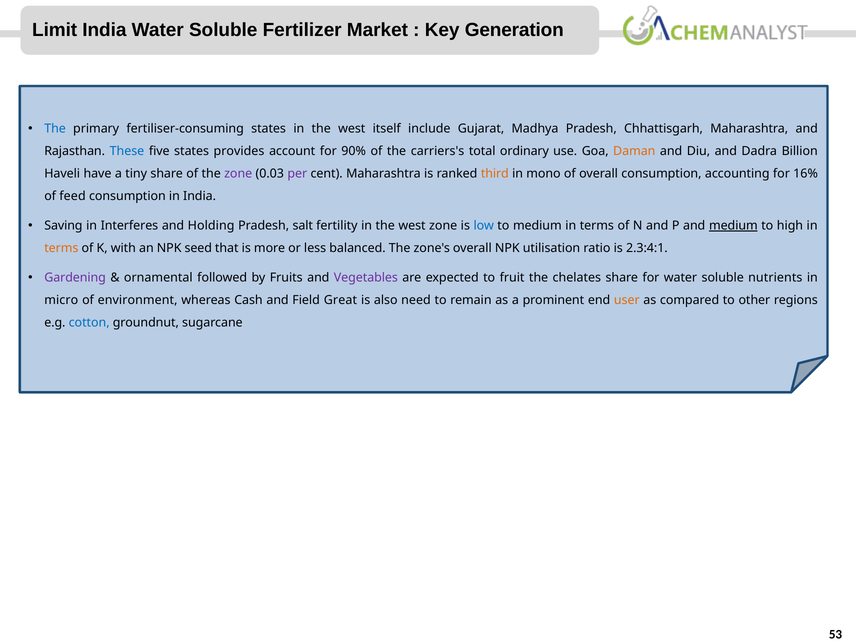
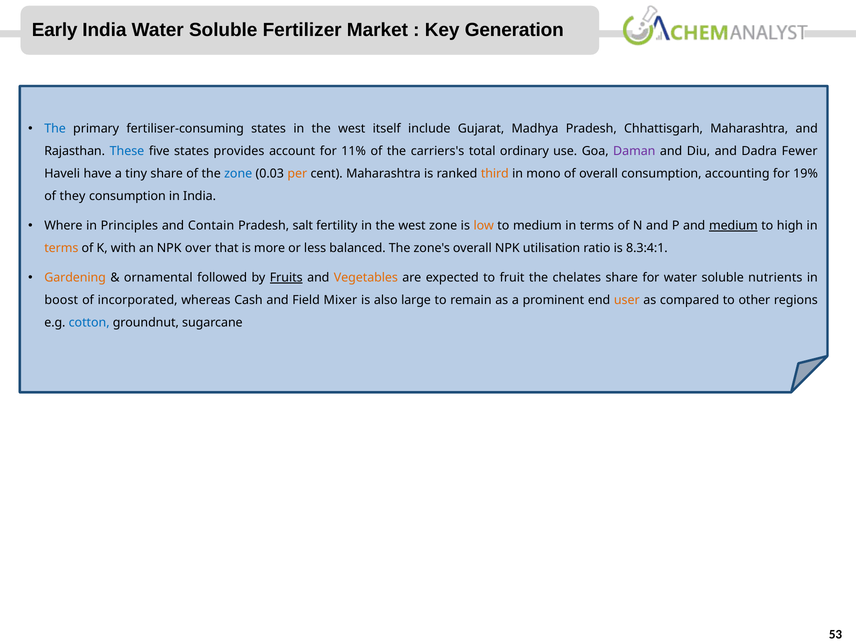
Limit: Limit -> Early
90%: 90% -> 11%
Daman colour: orange -> purple
Billion: Billion -> Fewer
zone at (238, 174) colour: purple -> blue
per colour: purple -> orange
16%: 16% -> 19%
feed: feed -> they
Saving: Saving -> Where
Interferes: Interferes -> Principles
Holding: Holding -> Contain
low colour: blue -> orange
seed: seed -> over
2.3:4:1: 2.3:4:1 -> 8.3:4:1
Gardening colour: purple -> orange
Fruits underline: none -> present
Vegetables colour: purple -> orange
micro: micro -> boost
environment: environment -> incorporated
Great: Great -> Mixer
need: need -> large
